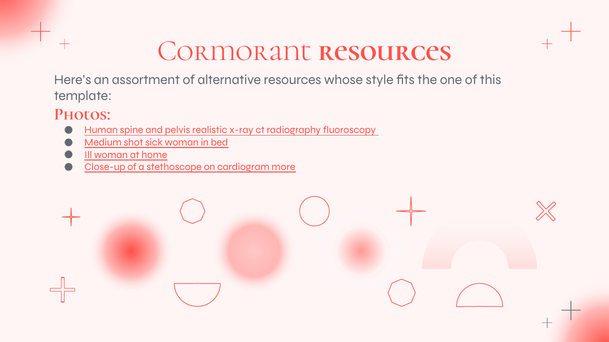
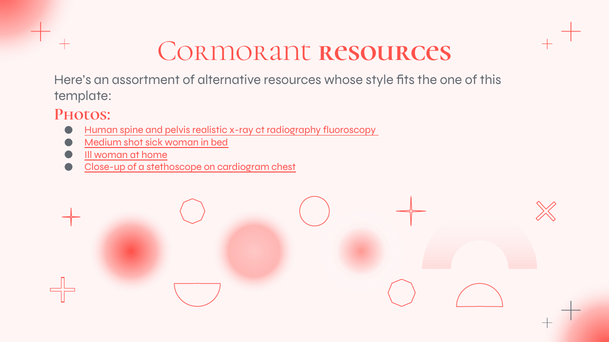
more: more -> chest
